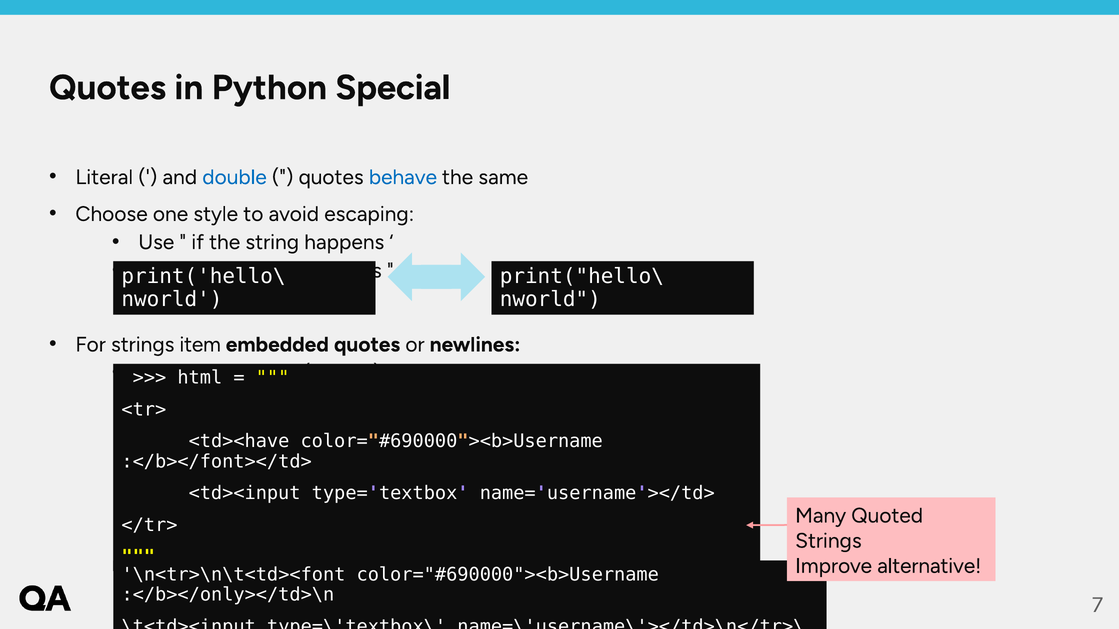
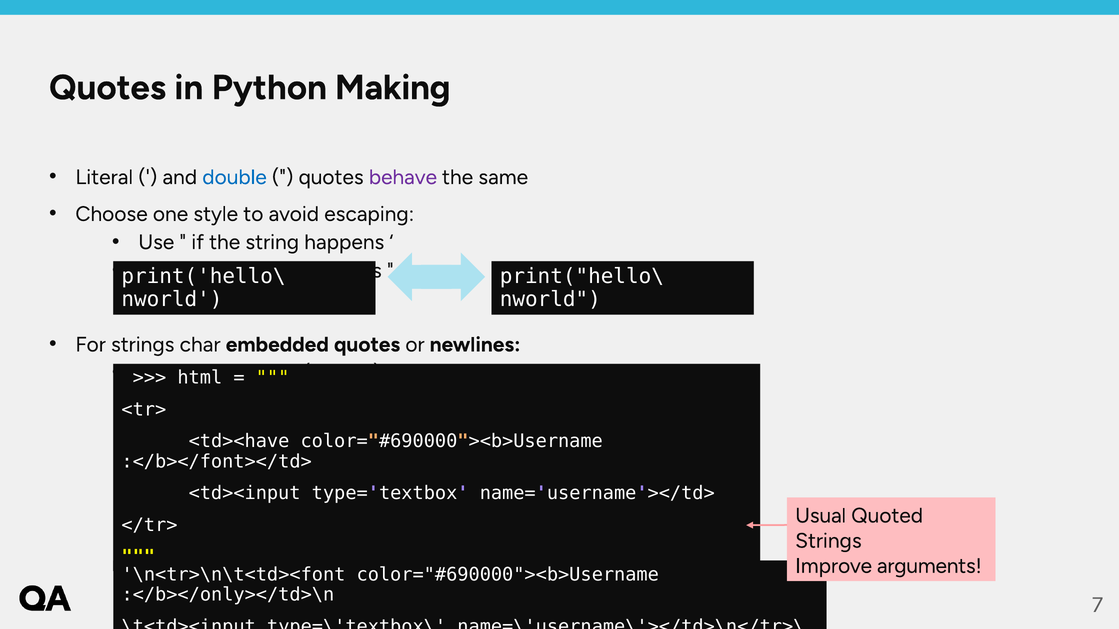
Special: Special -> Making
behave colour: blue -> purple
item: item -> char
Many: Many -> Usual
alternative: alternative -> arguments
